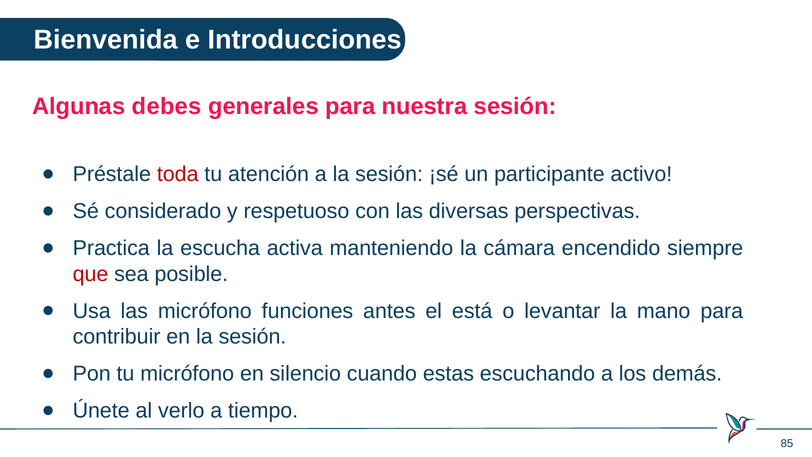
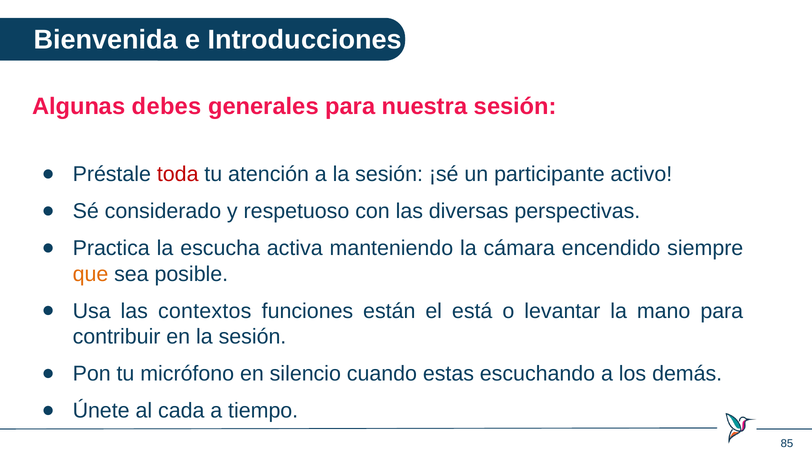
que colour: red -> orange
las micrófono: micrófono -> contextos
antes: antes -> están
verlo: verlo -> cada
